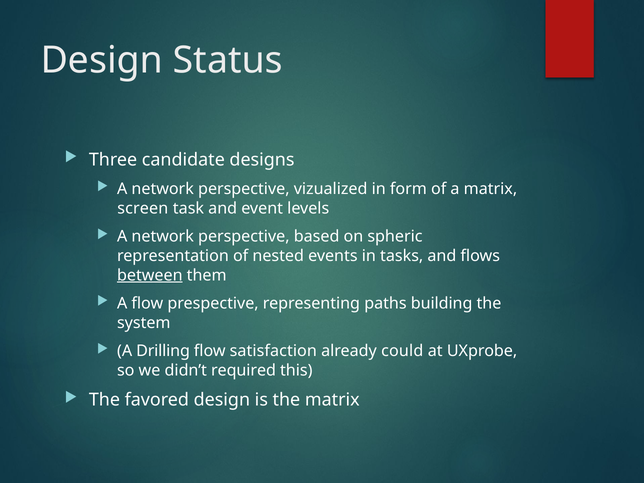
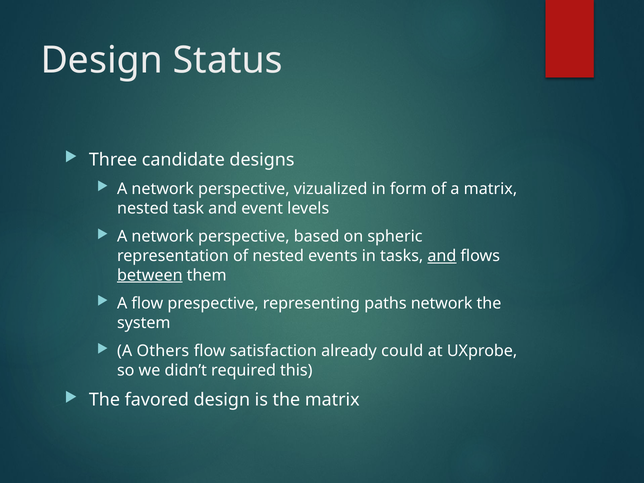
screen at (143, 208): screen -> nested
and at (442, 256) underline: none -> present
paths building: building -> network
Drilling: Drilling -> Others
